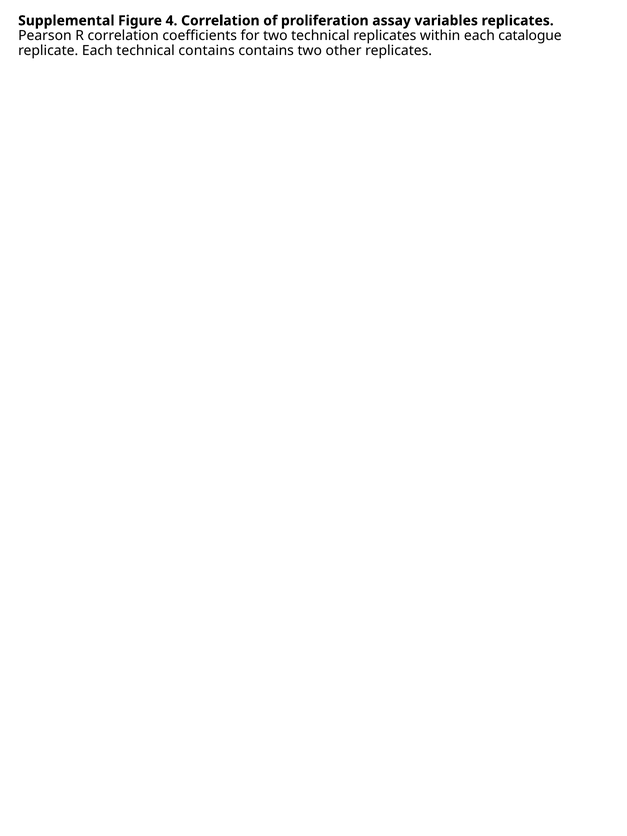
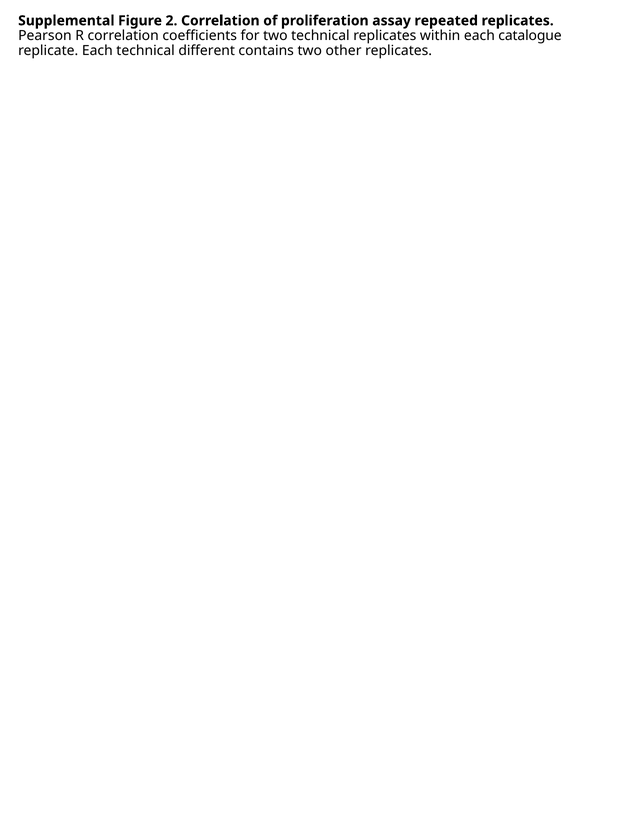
4: 4 -> 2
variables: variables -> repeated
technical contains: contains -> different
